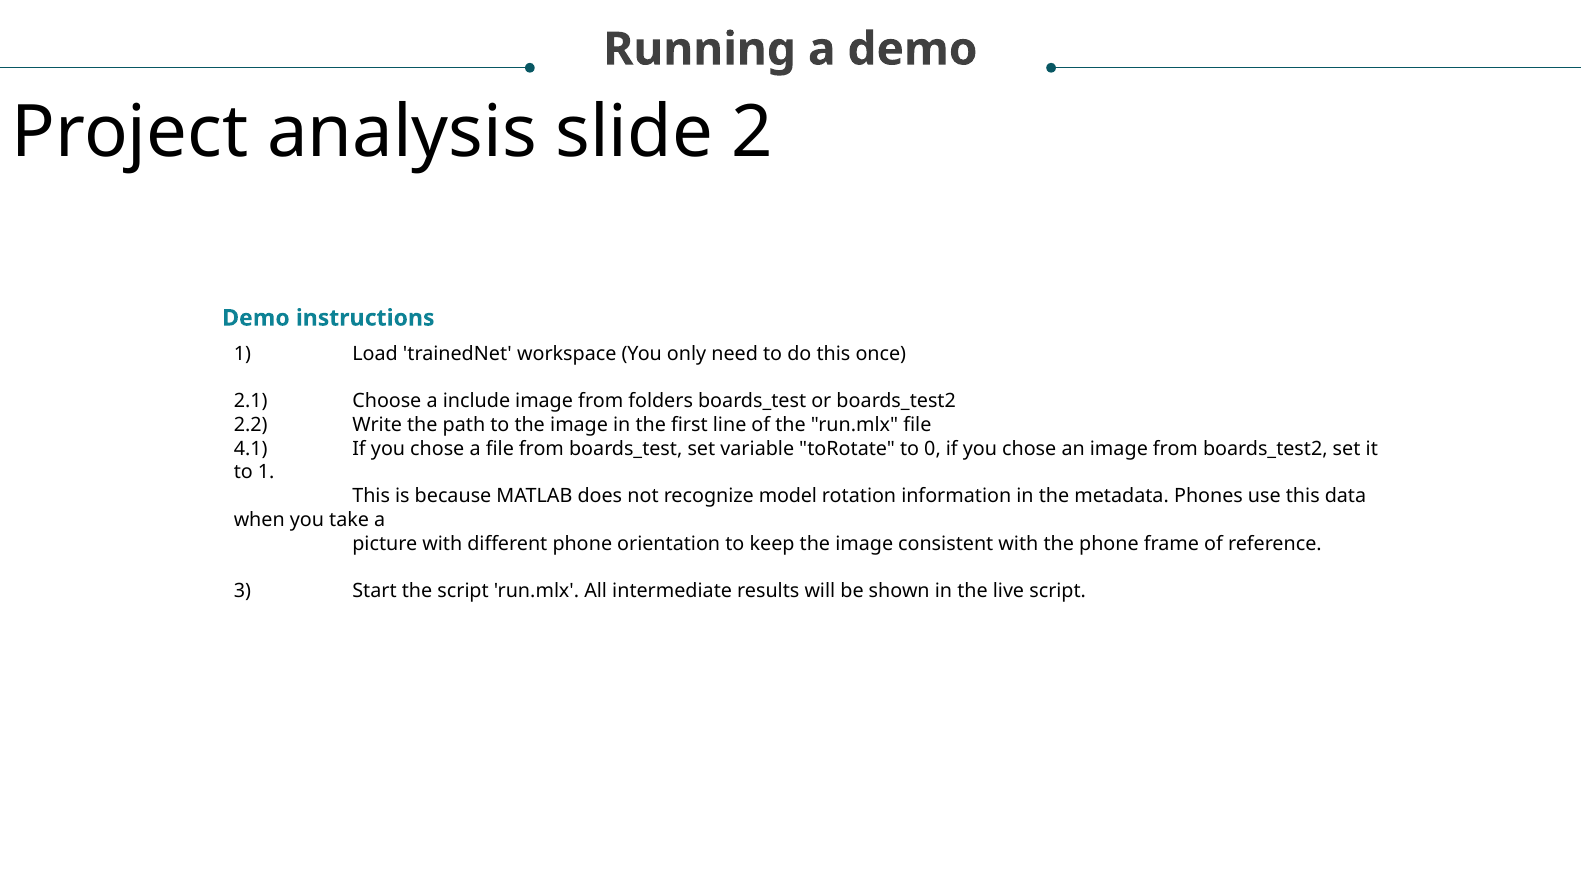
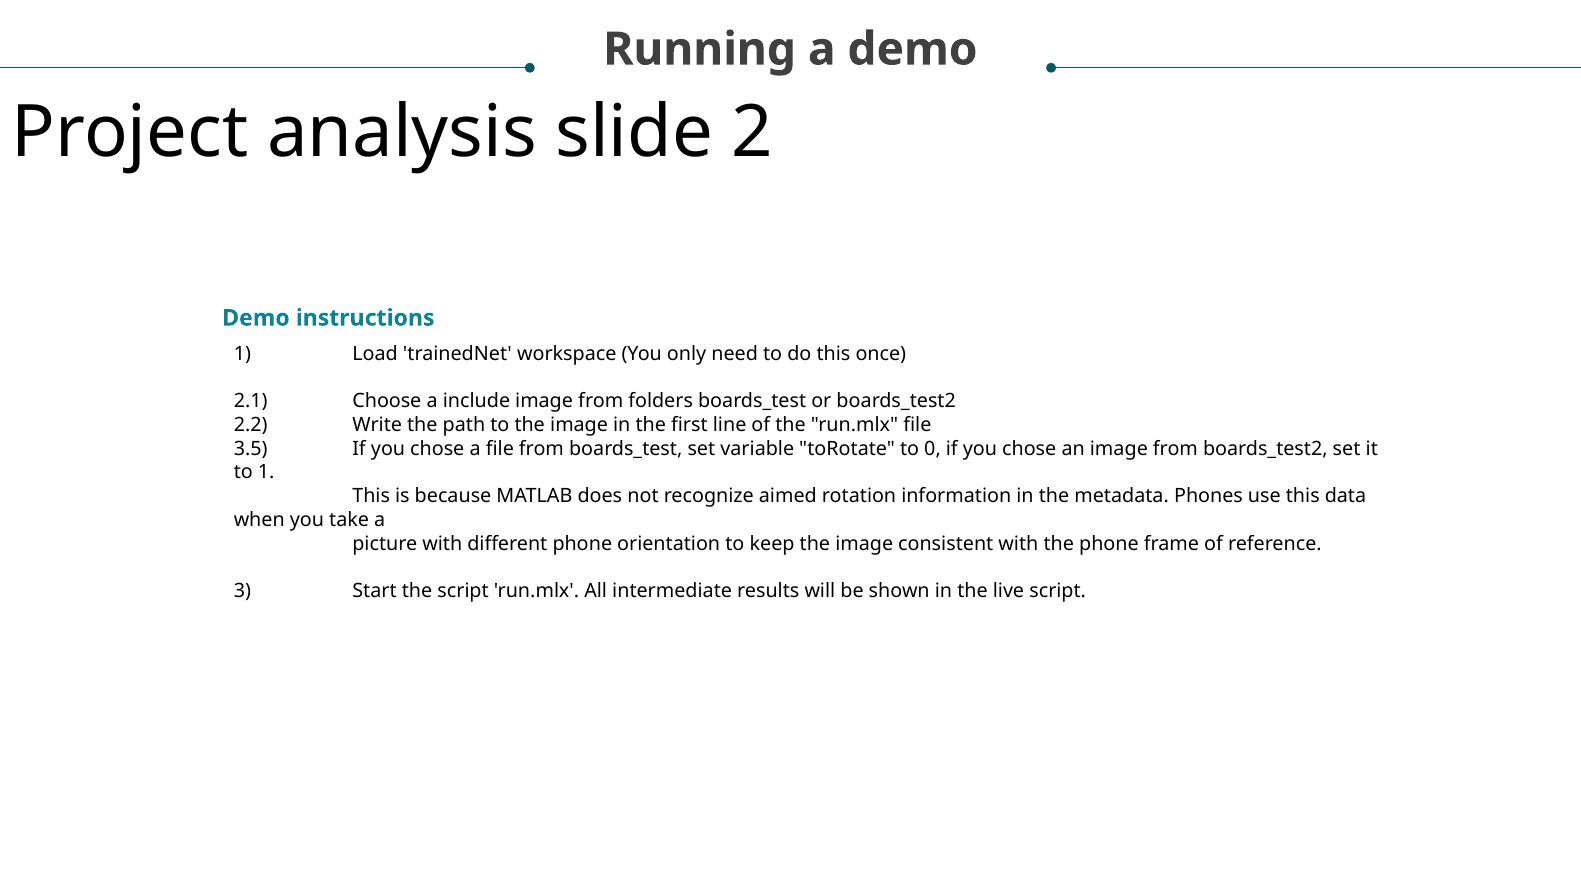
4.1: 4.1 -> 3.5
model: model -> aimed
